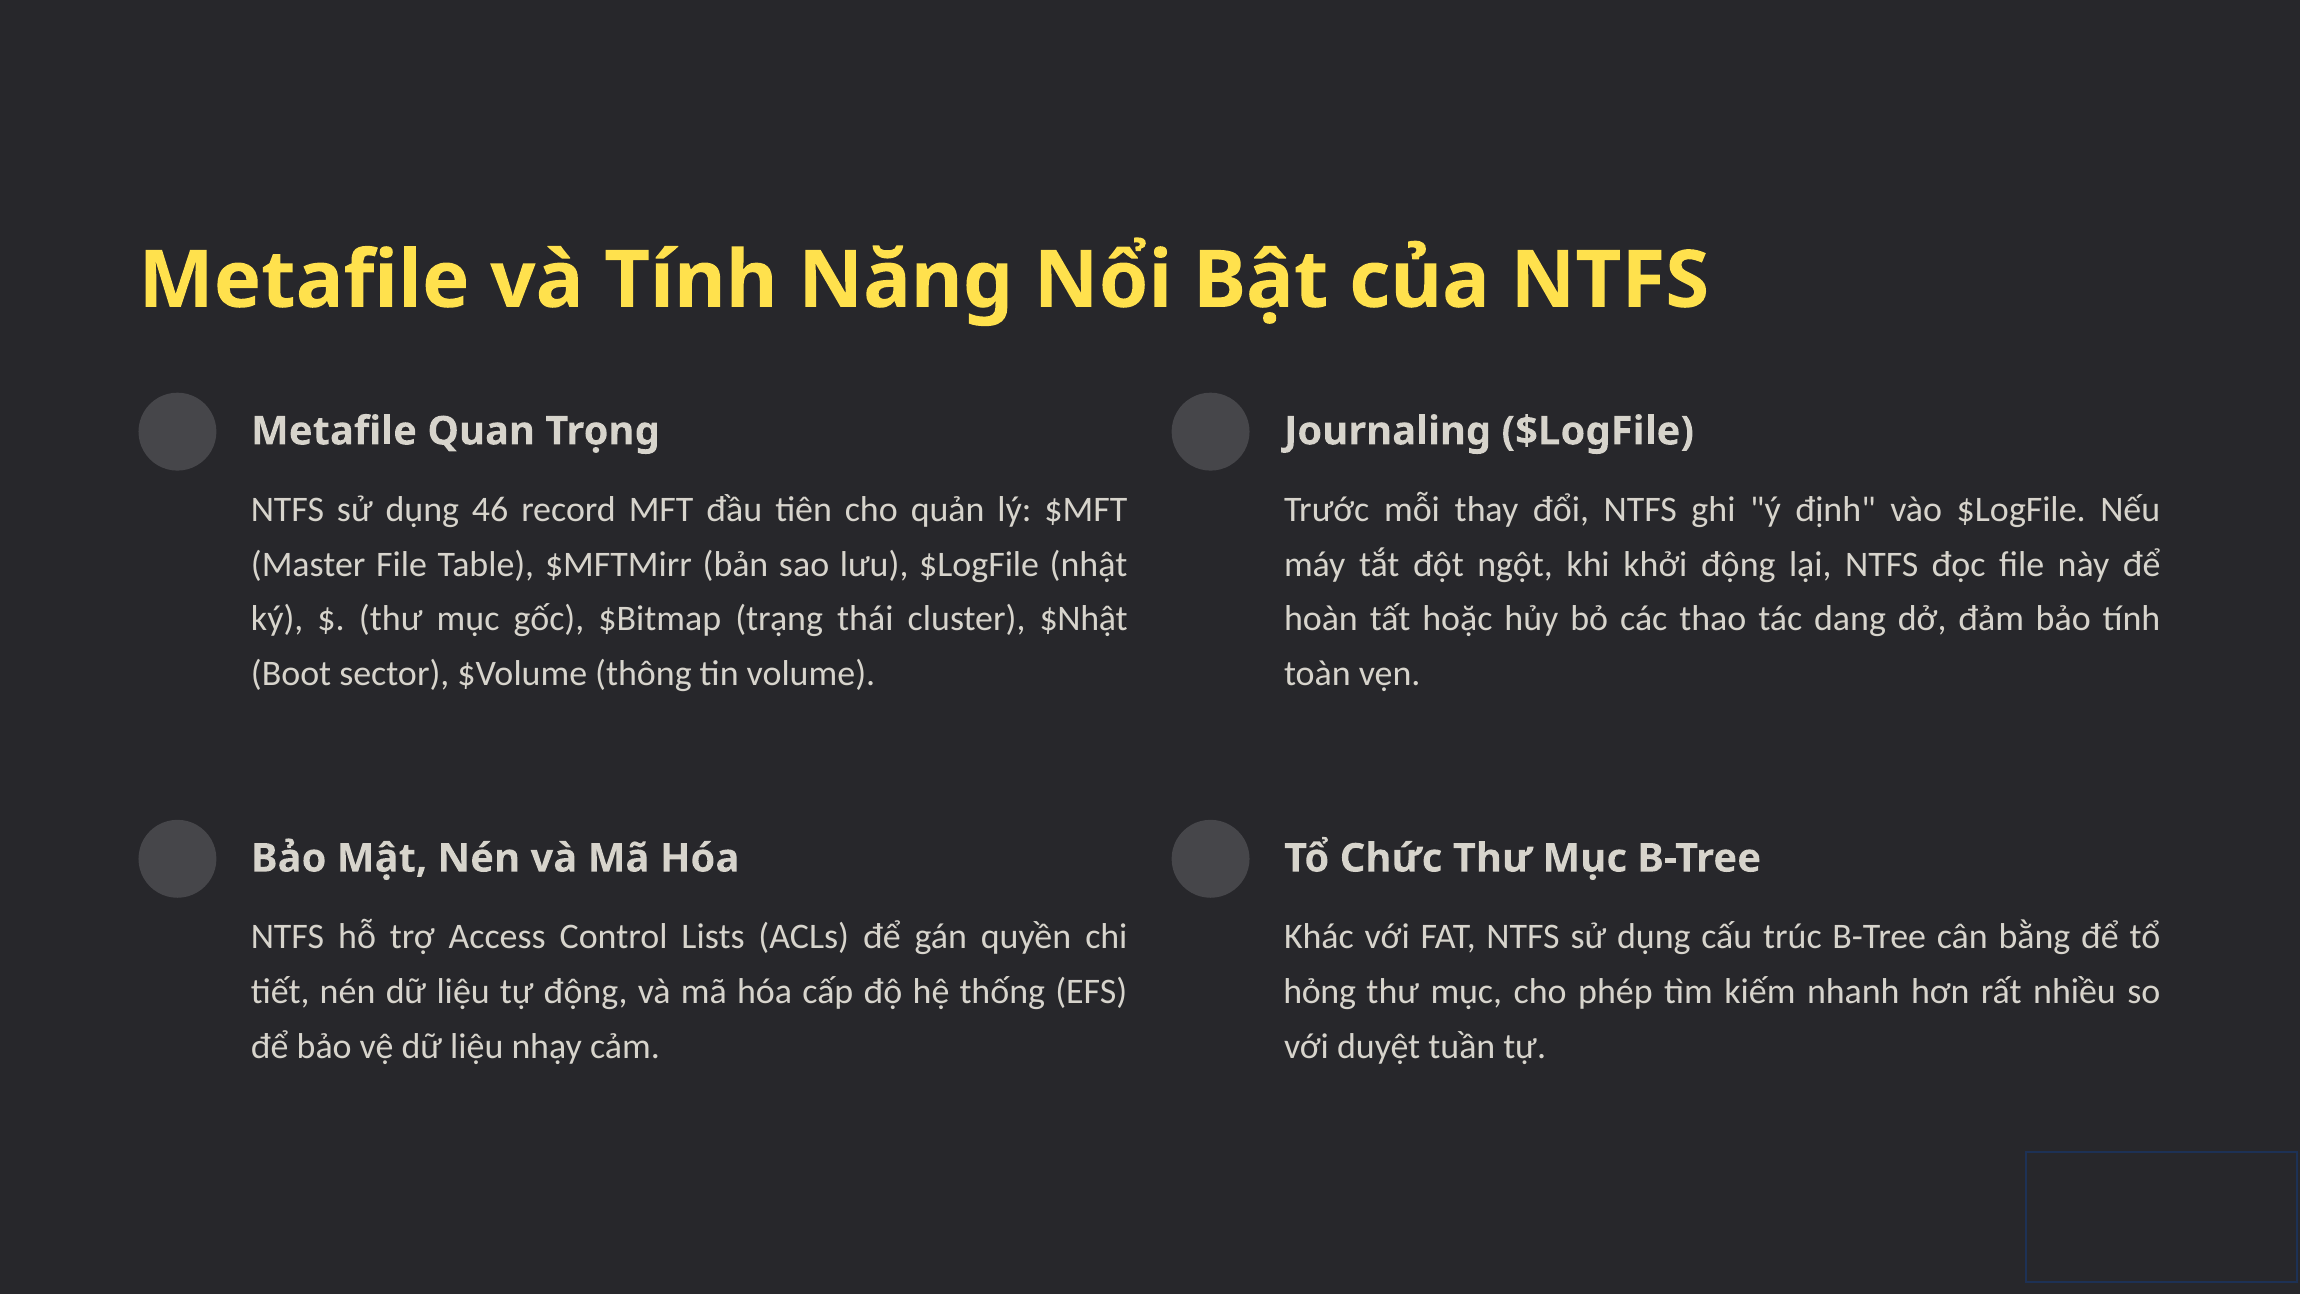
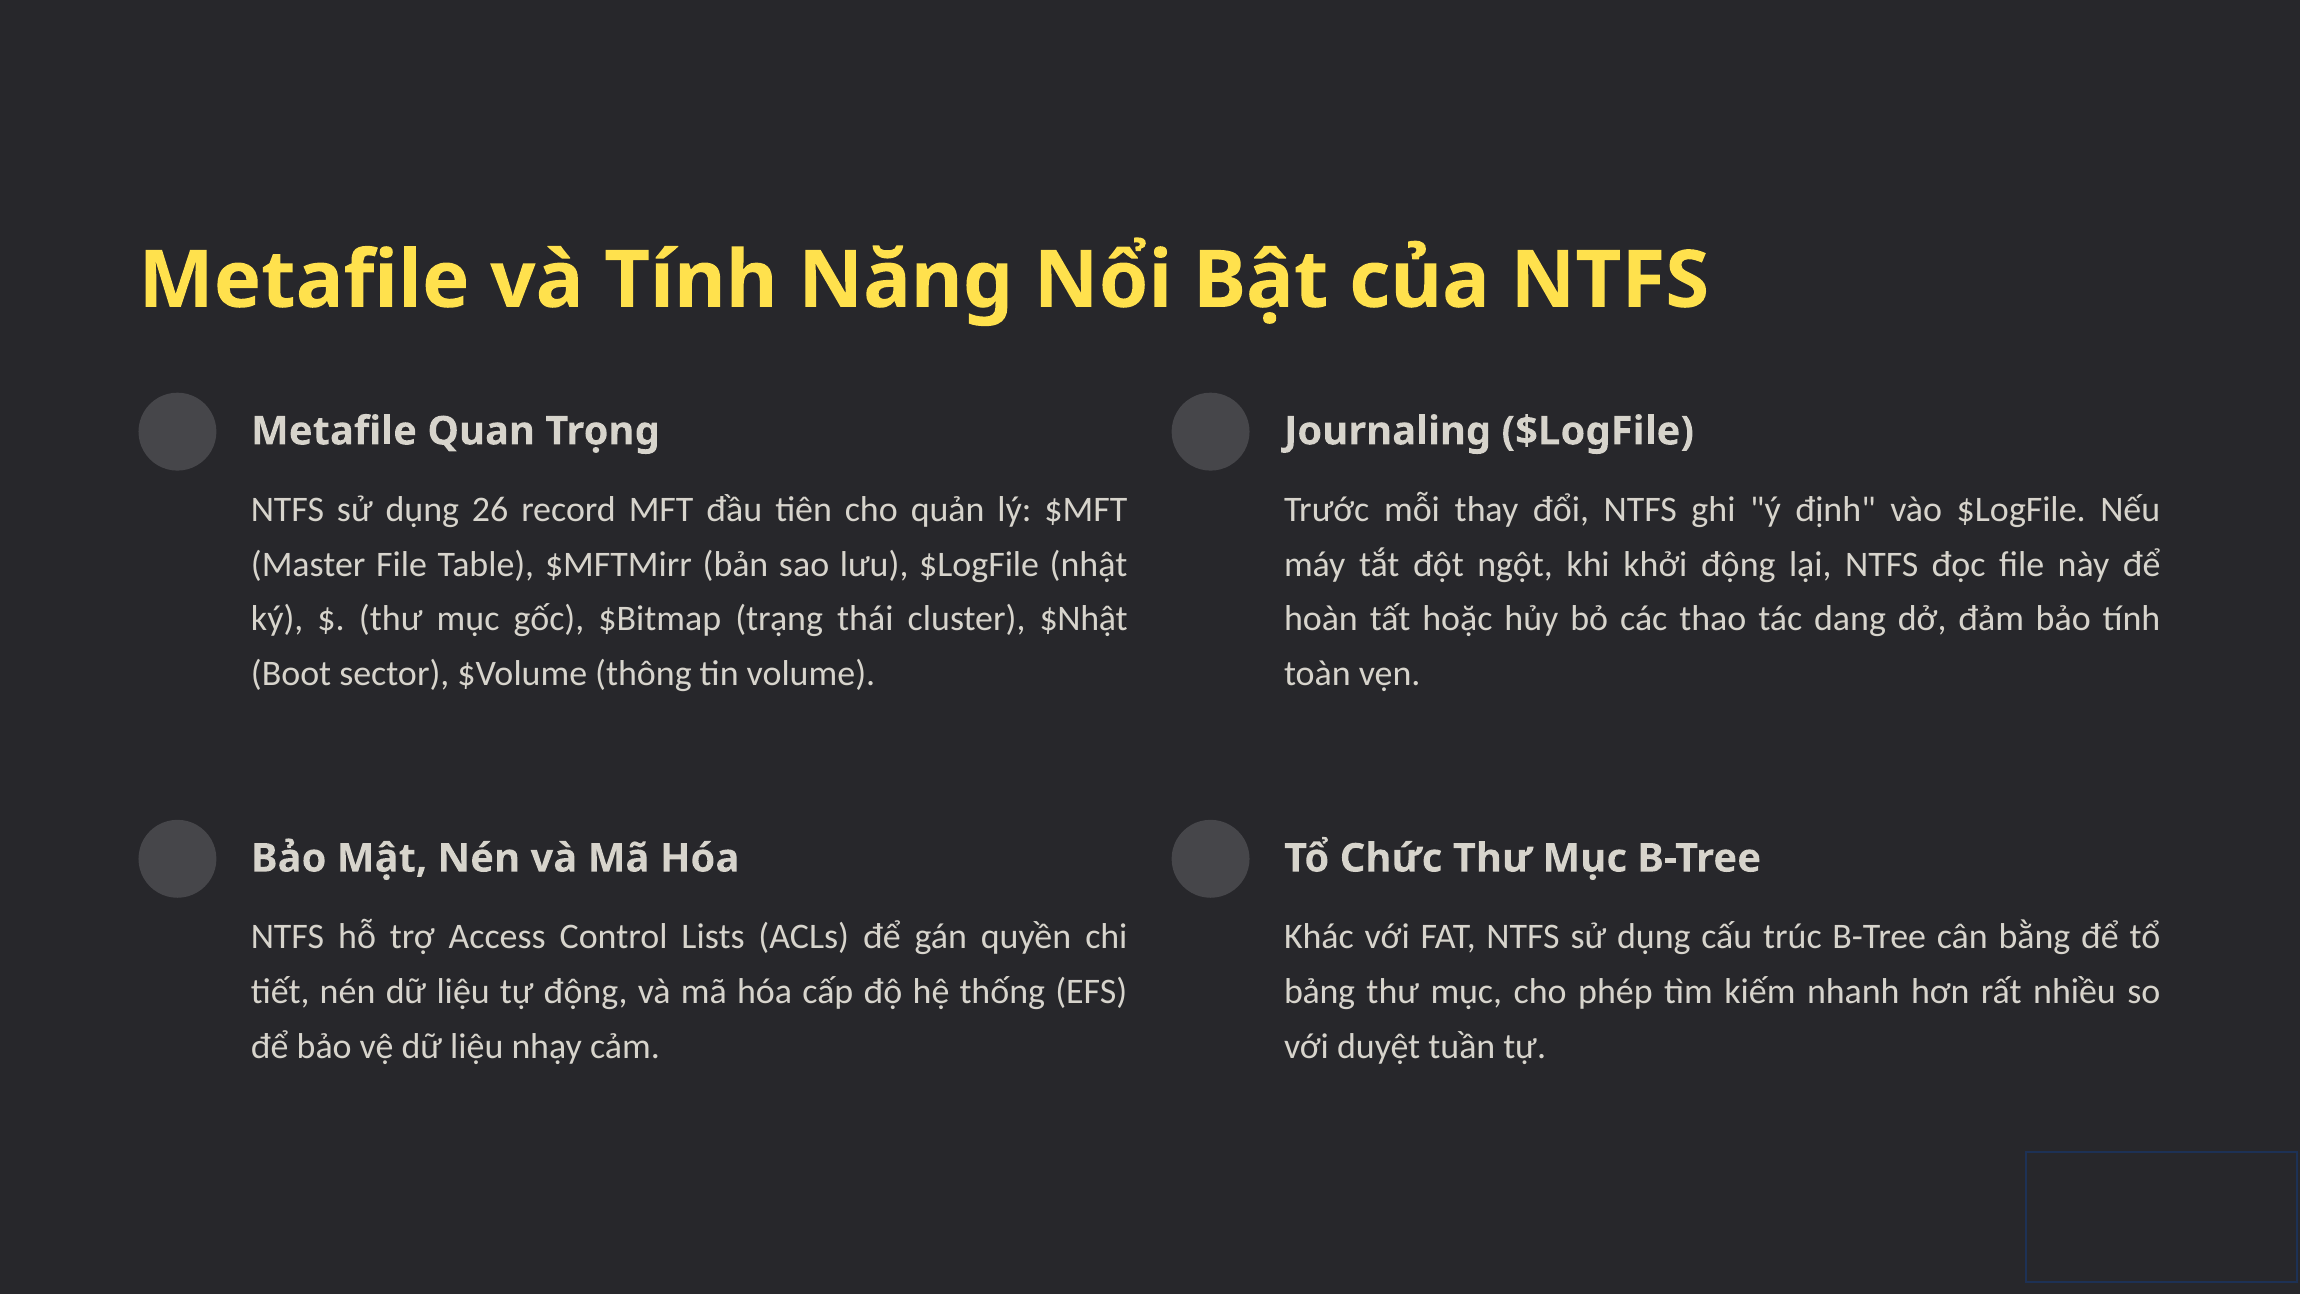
46: 46 -> 26
hỏng: hỏng -> bảng
